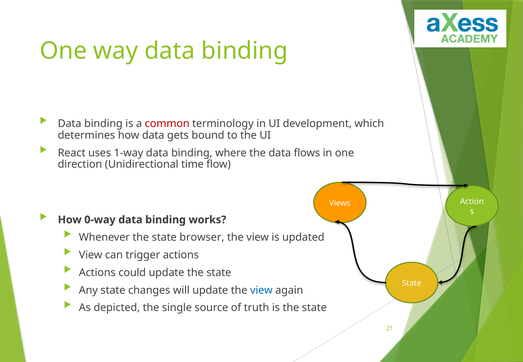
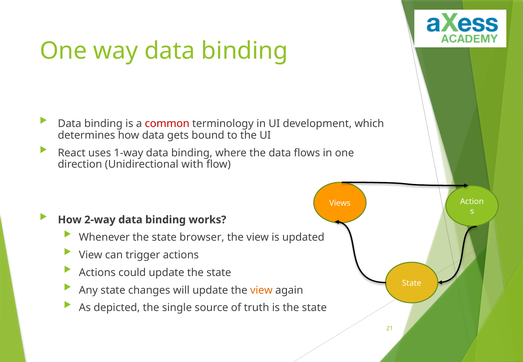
time: time -> with
0-way: 0-way -> 2-way
view at (261, 290) colour: blue -> orange
